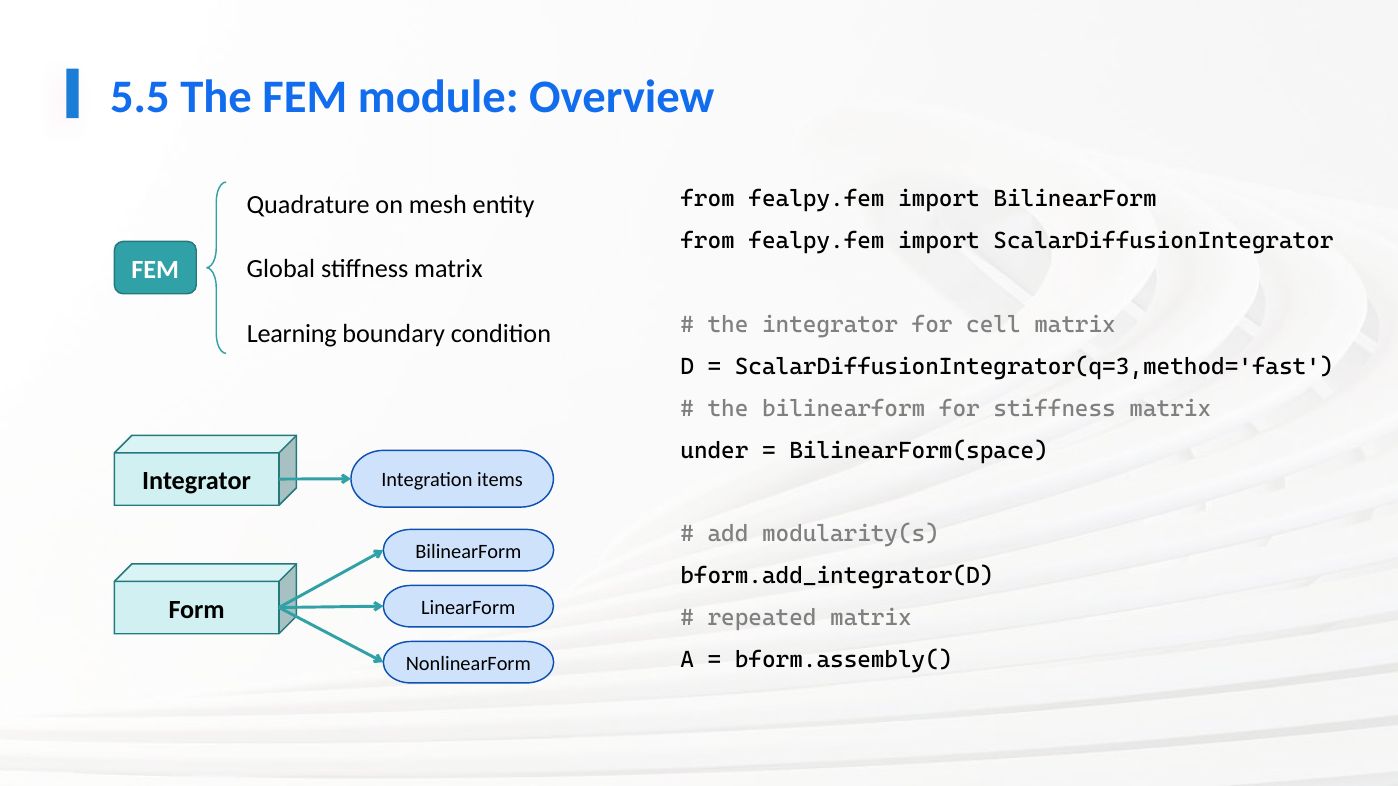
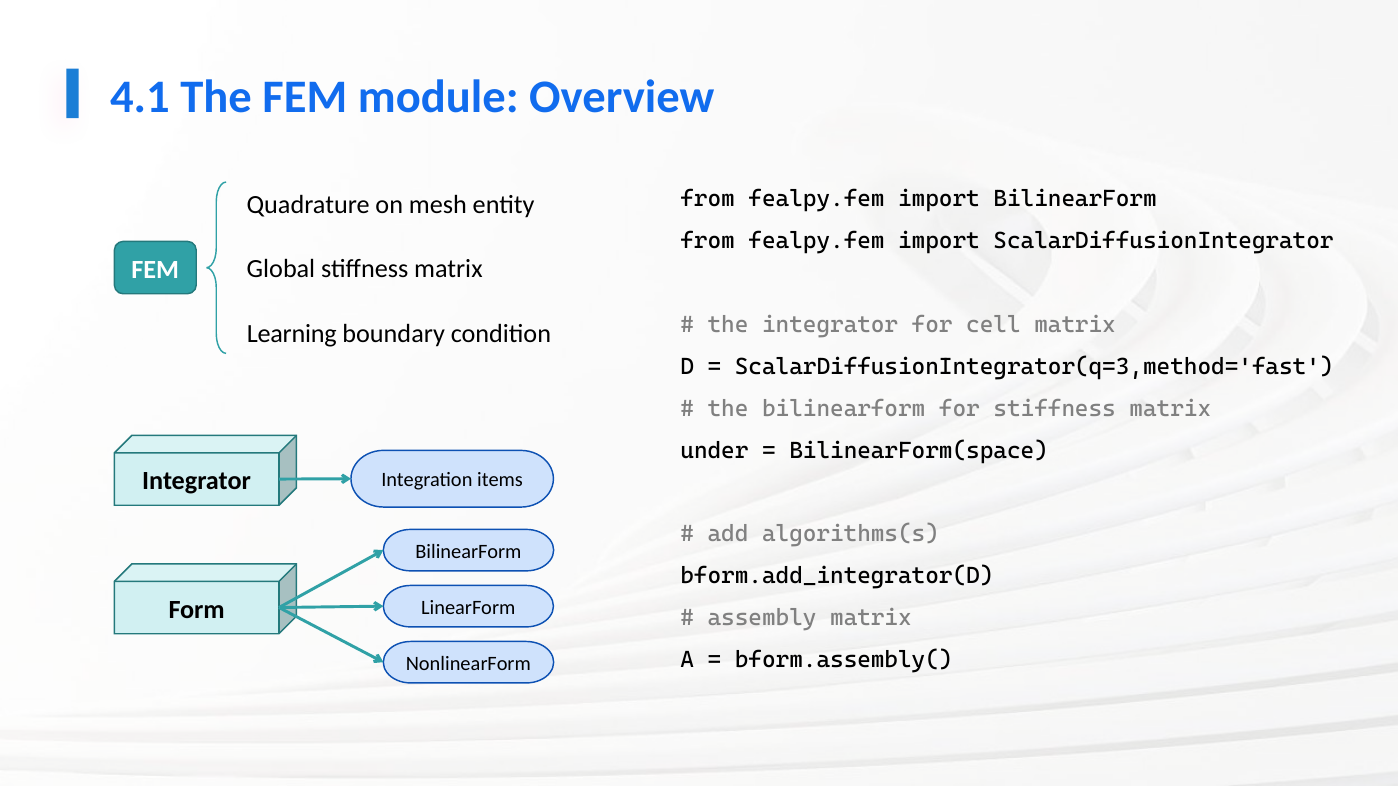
5.5: 5.5 -> 4.1
modularity(s: modularity(s -> algorithms(s
repeated: repeated -> assembly
